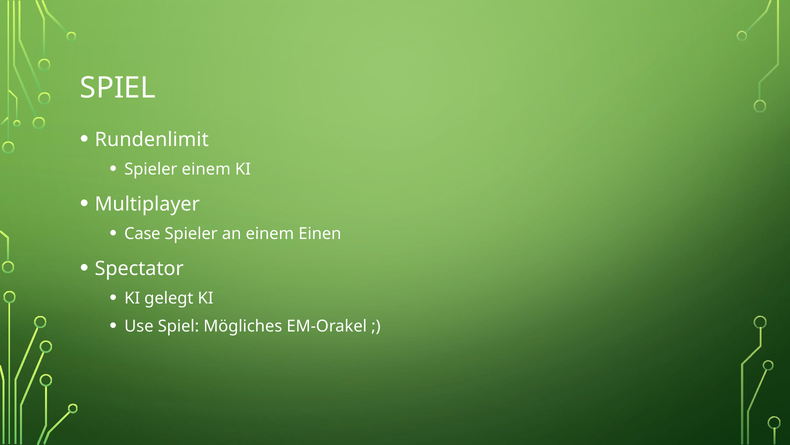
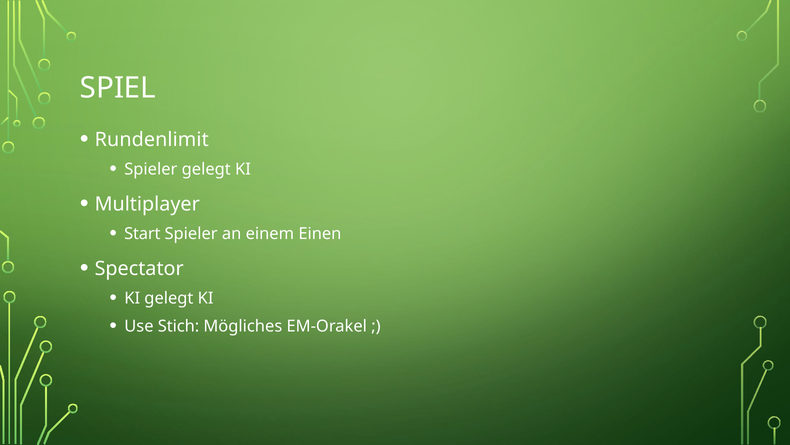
Spieler einem: einem -> gelegt
Case: Case -> Start
Use Spiel: Spiel -> Stich
